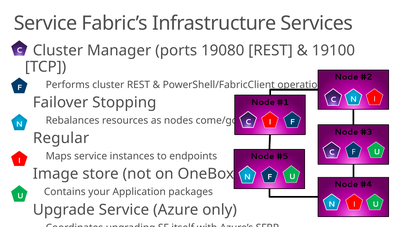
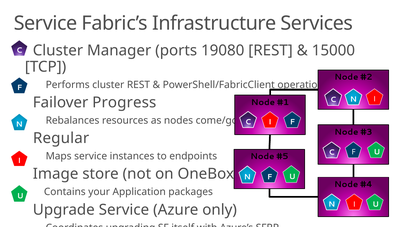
19100: 19100 -> 15000
Stopping: Stopping -> Progress
